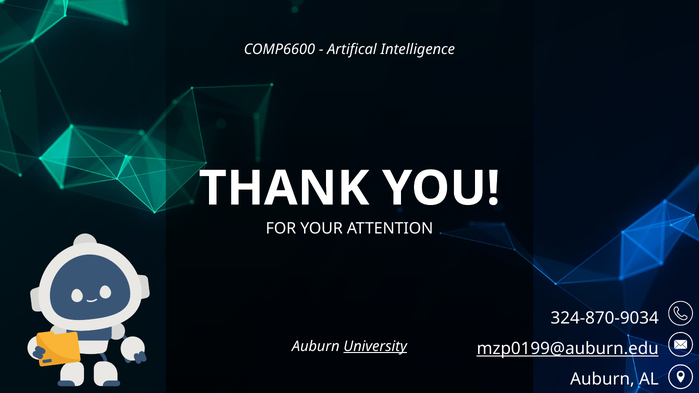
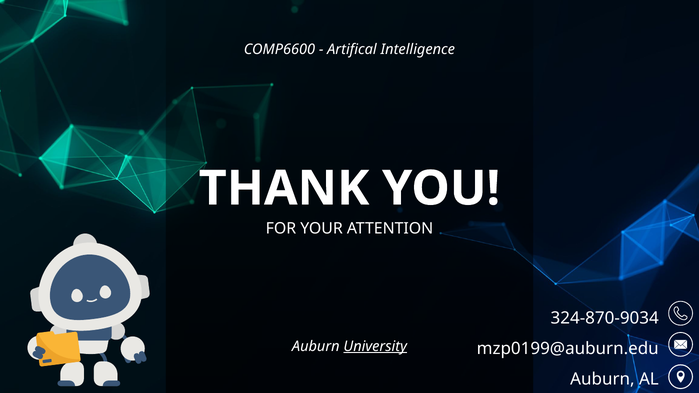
mzp0199@auburn.edu underline: present -> none
